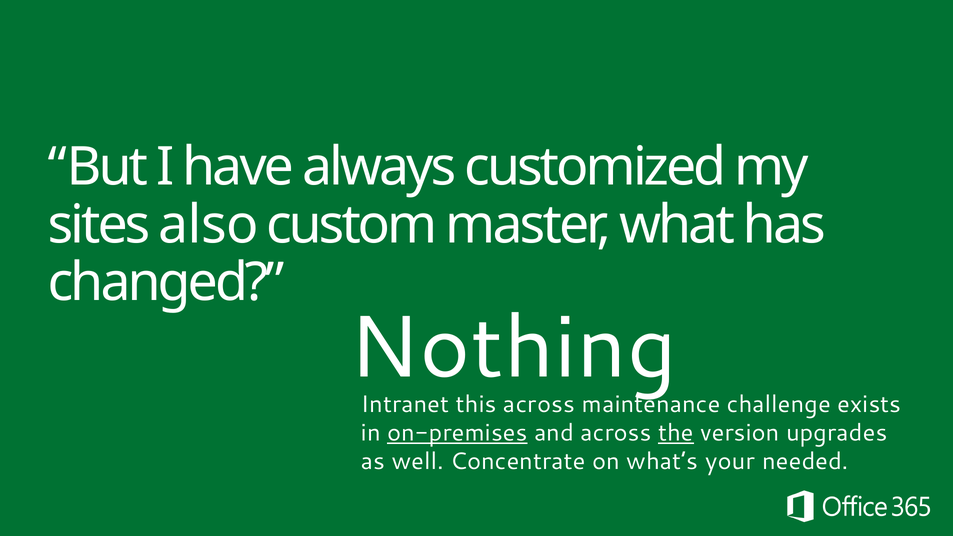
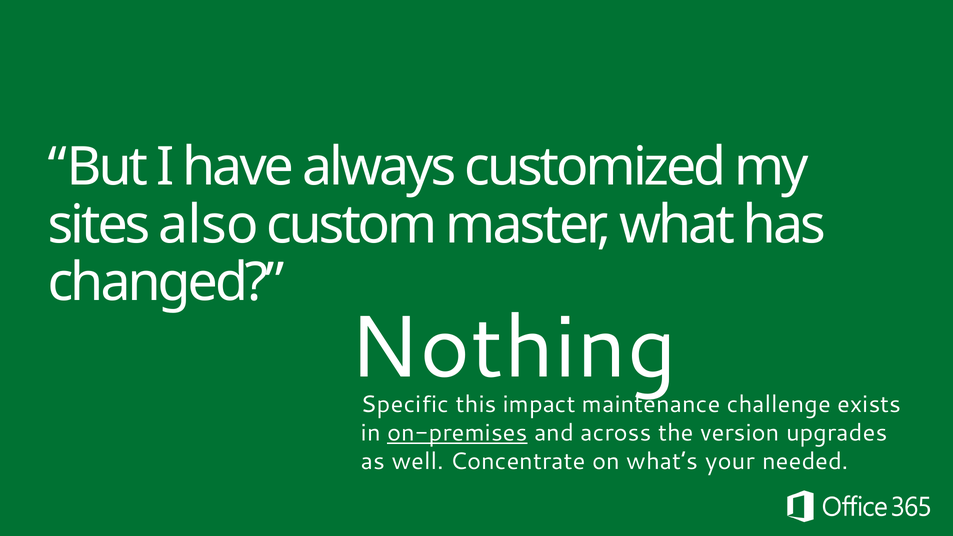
Intranet: Intranet -> Specific
this across: across -> impact
the underline: present -> none
